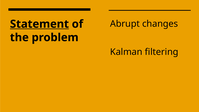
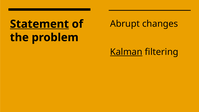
Kalman underline: none -> present
